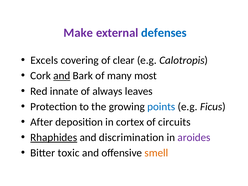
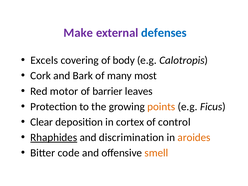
clear: clear -> body
and at (62, 76) underline: present -> none
innate: innate -> motor
always: always -> barrier
points colour: blue -> orange
After: After -> Clear
circuits: circuits -> control
aroides colour: purple -> orange
toxic: toxic -> code
